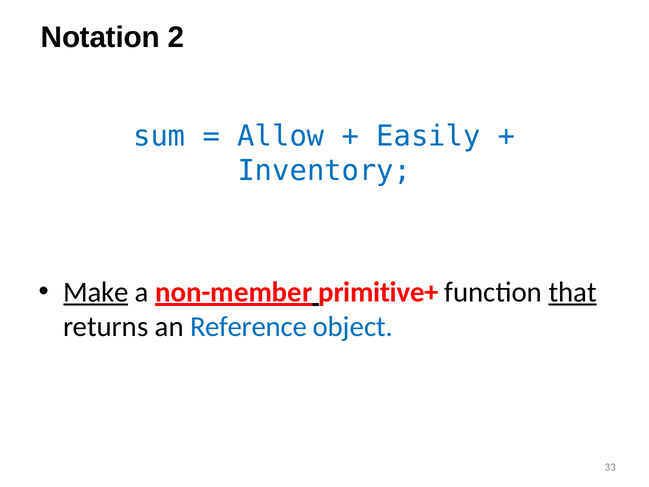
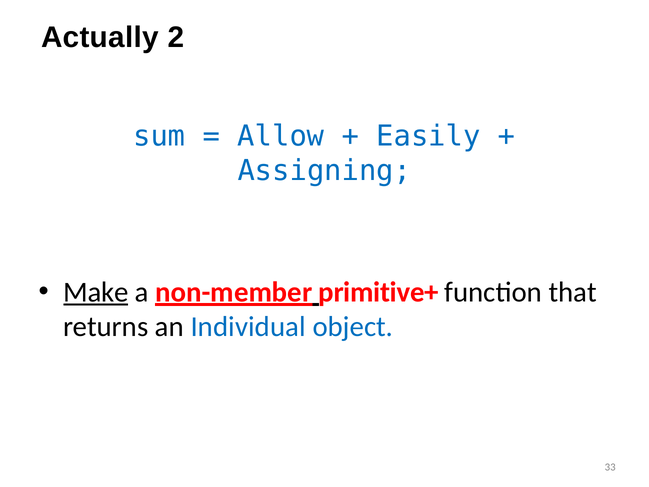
Notation: Notation -> Actually
Inventory: Inventory -> Assigning
that underline: present -> none
Reference: Reference -> Individual
